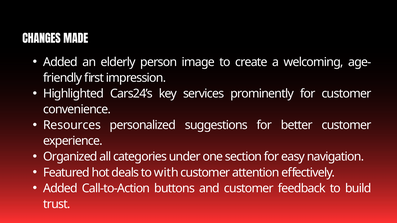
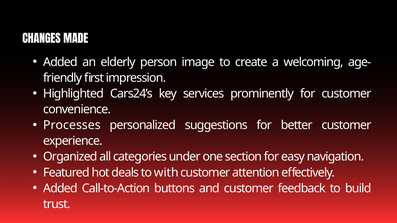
Resources: Resources -> Processes
